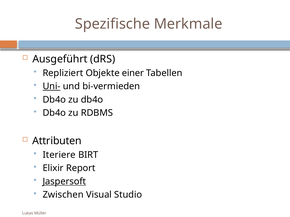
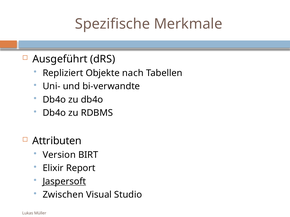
einer: einer -> nach
Uni- underline: present -> none
bi-vermieden: bi-vermieden -> bi-verwandte
Iteriere: Iteriere -> Version
